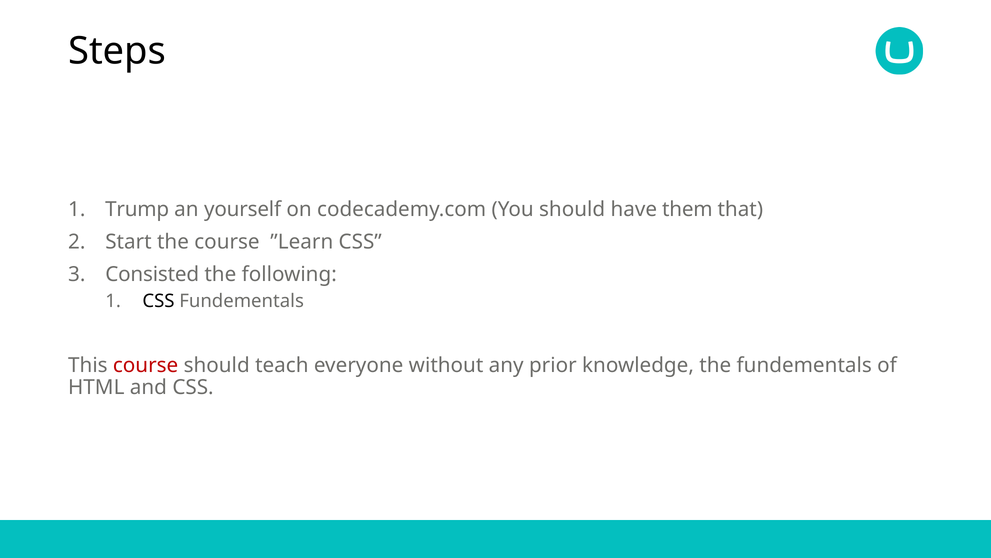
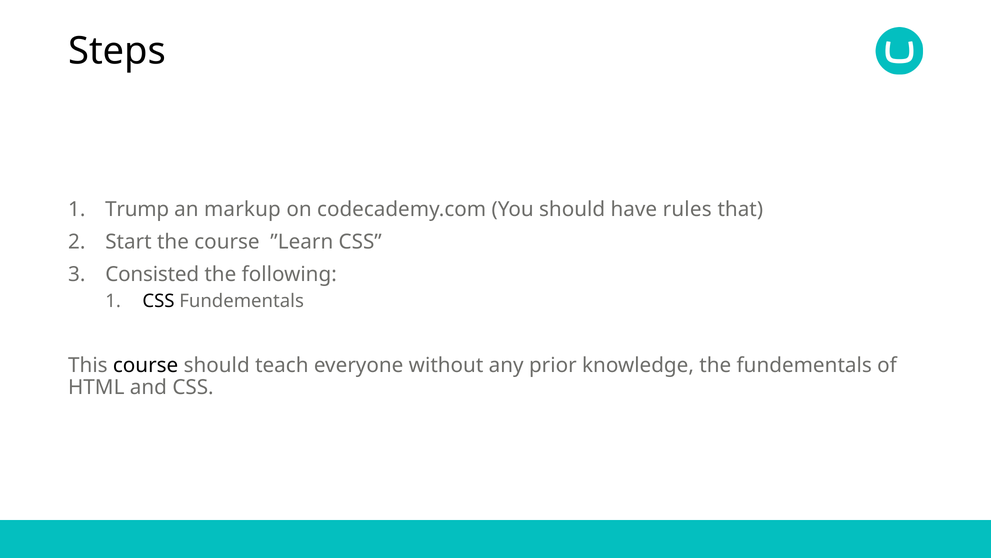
yourself: yourself -> markup
them: them -> rules
course at (146, 365) colour: red -> black
